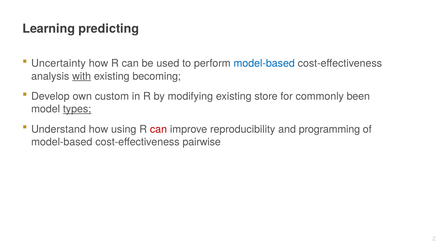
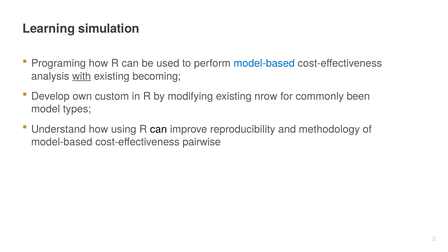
predicting: predicting -> simulation
Uncertainty: Uncertainty -> Programing
store: store -> nrow
types underline: present -> none
can at (158, 129) colour: red -> black
programming: programming -> methodology
